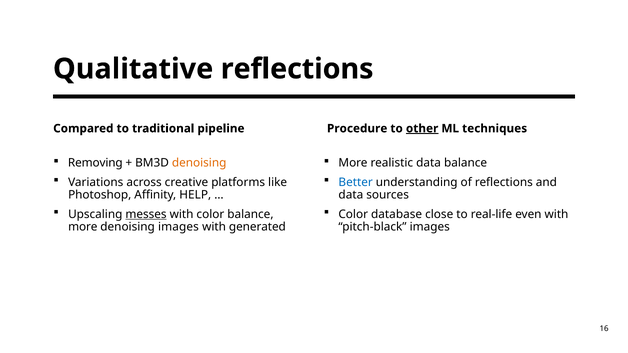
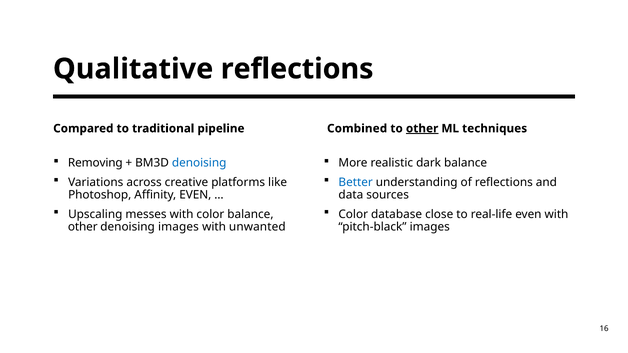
Procedure: Procedure -> Combined
denoising at (199, 163) colour: orange -> blue
realistic data: data -> dark
Affinity HELP: HELP -> EVEN
messes underline: present -> none
more at (83, 227): more -> other
generated: generated -> unwanted
